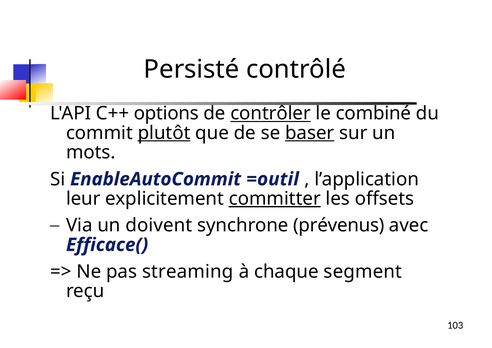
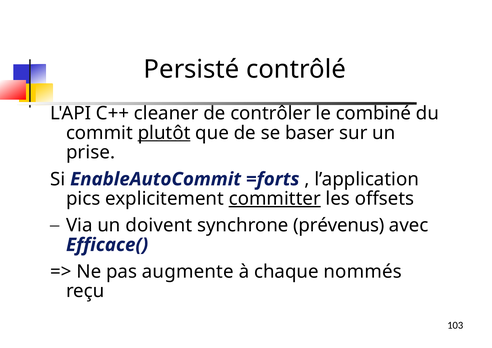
options: options -> cleaner
contrôler underline: present -> none
baser underline: present -> none
mots: mots -> prise
=outil: =outil -> =forts
leur: leur -> pics
streaming: streaming -> augmente
segment: segment -> nommés
